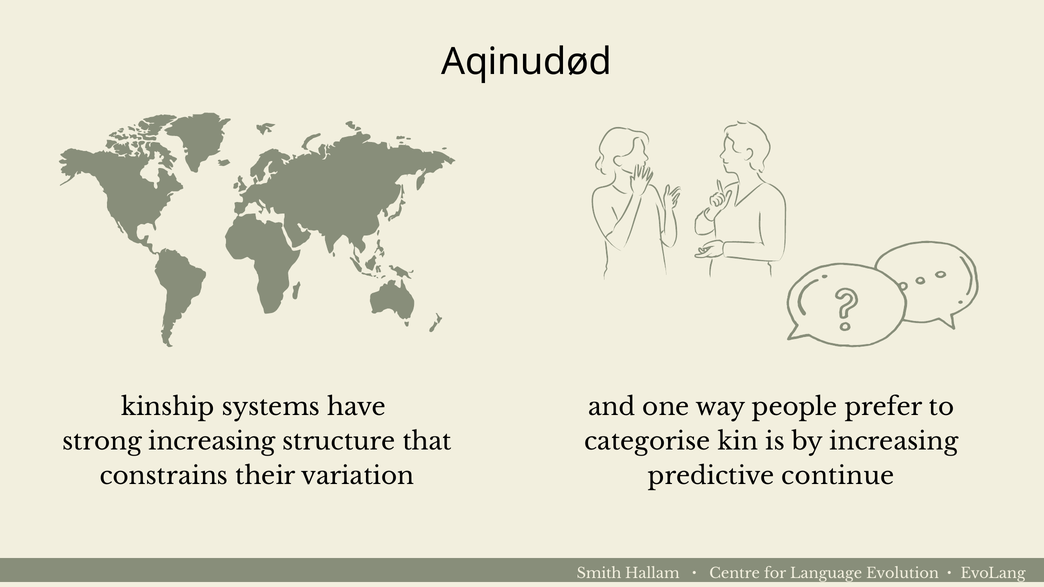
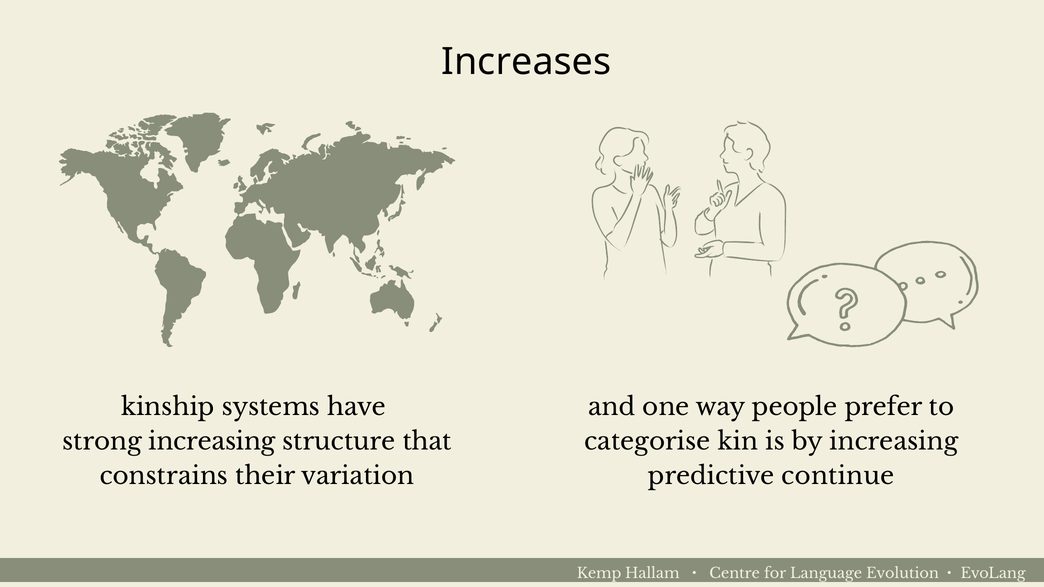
Aqinudød: Aqinudød -> Increases
Smith: Smith -> Kemp
